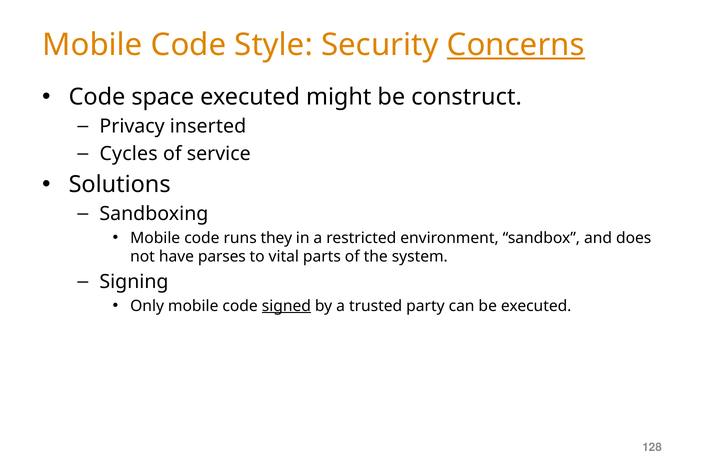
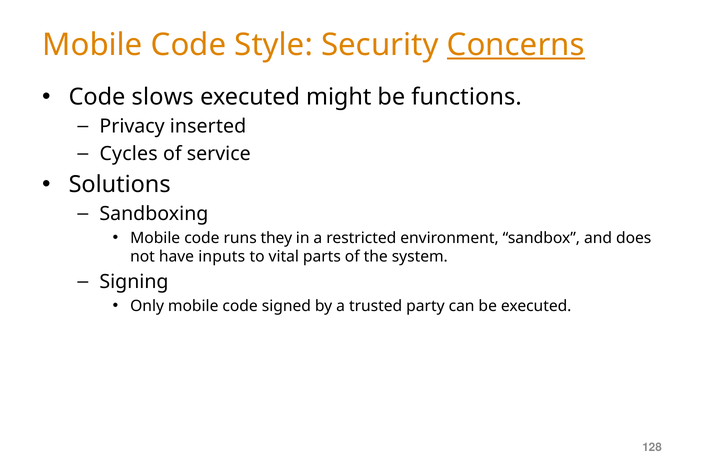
space: space -> slows
construct: construct -> functions
parses: parses -> inputs
signed underline: present -> none
